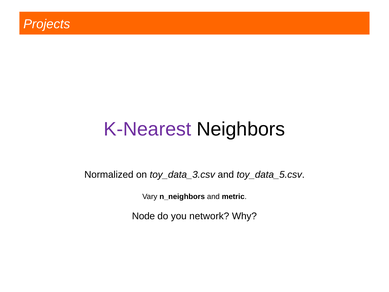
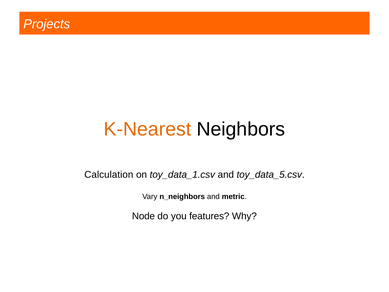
K-Nearest colour: purple -> orange
Normalized: Normalized -> Calculation
toy_data_3.csv: toy_data_3.csv -> toy_data_1.csv
network: network -> features
